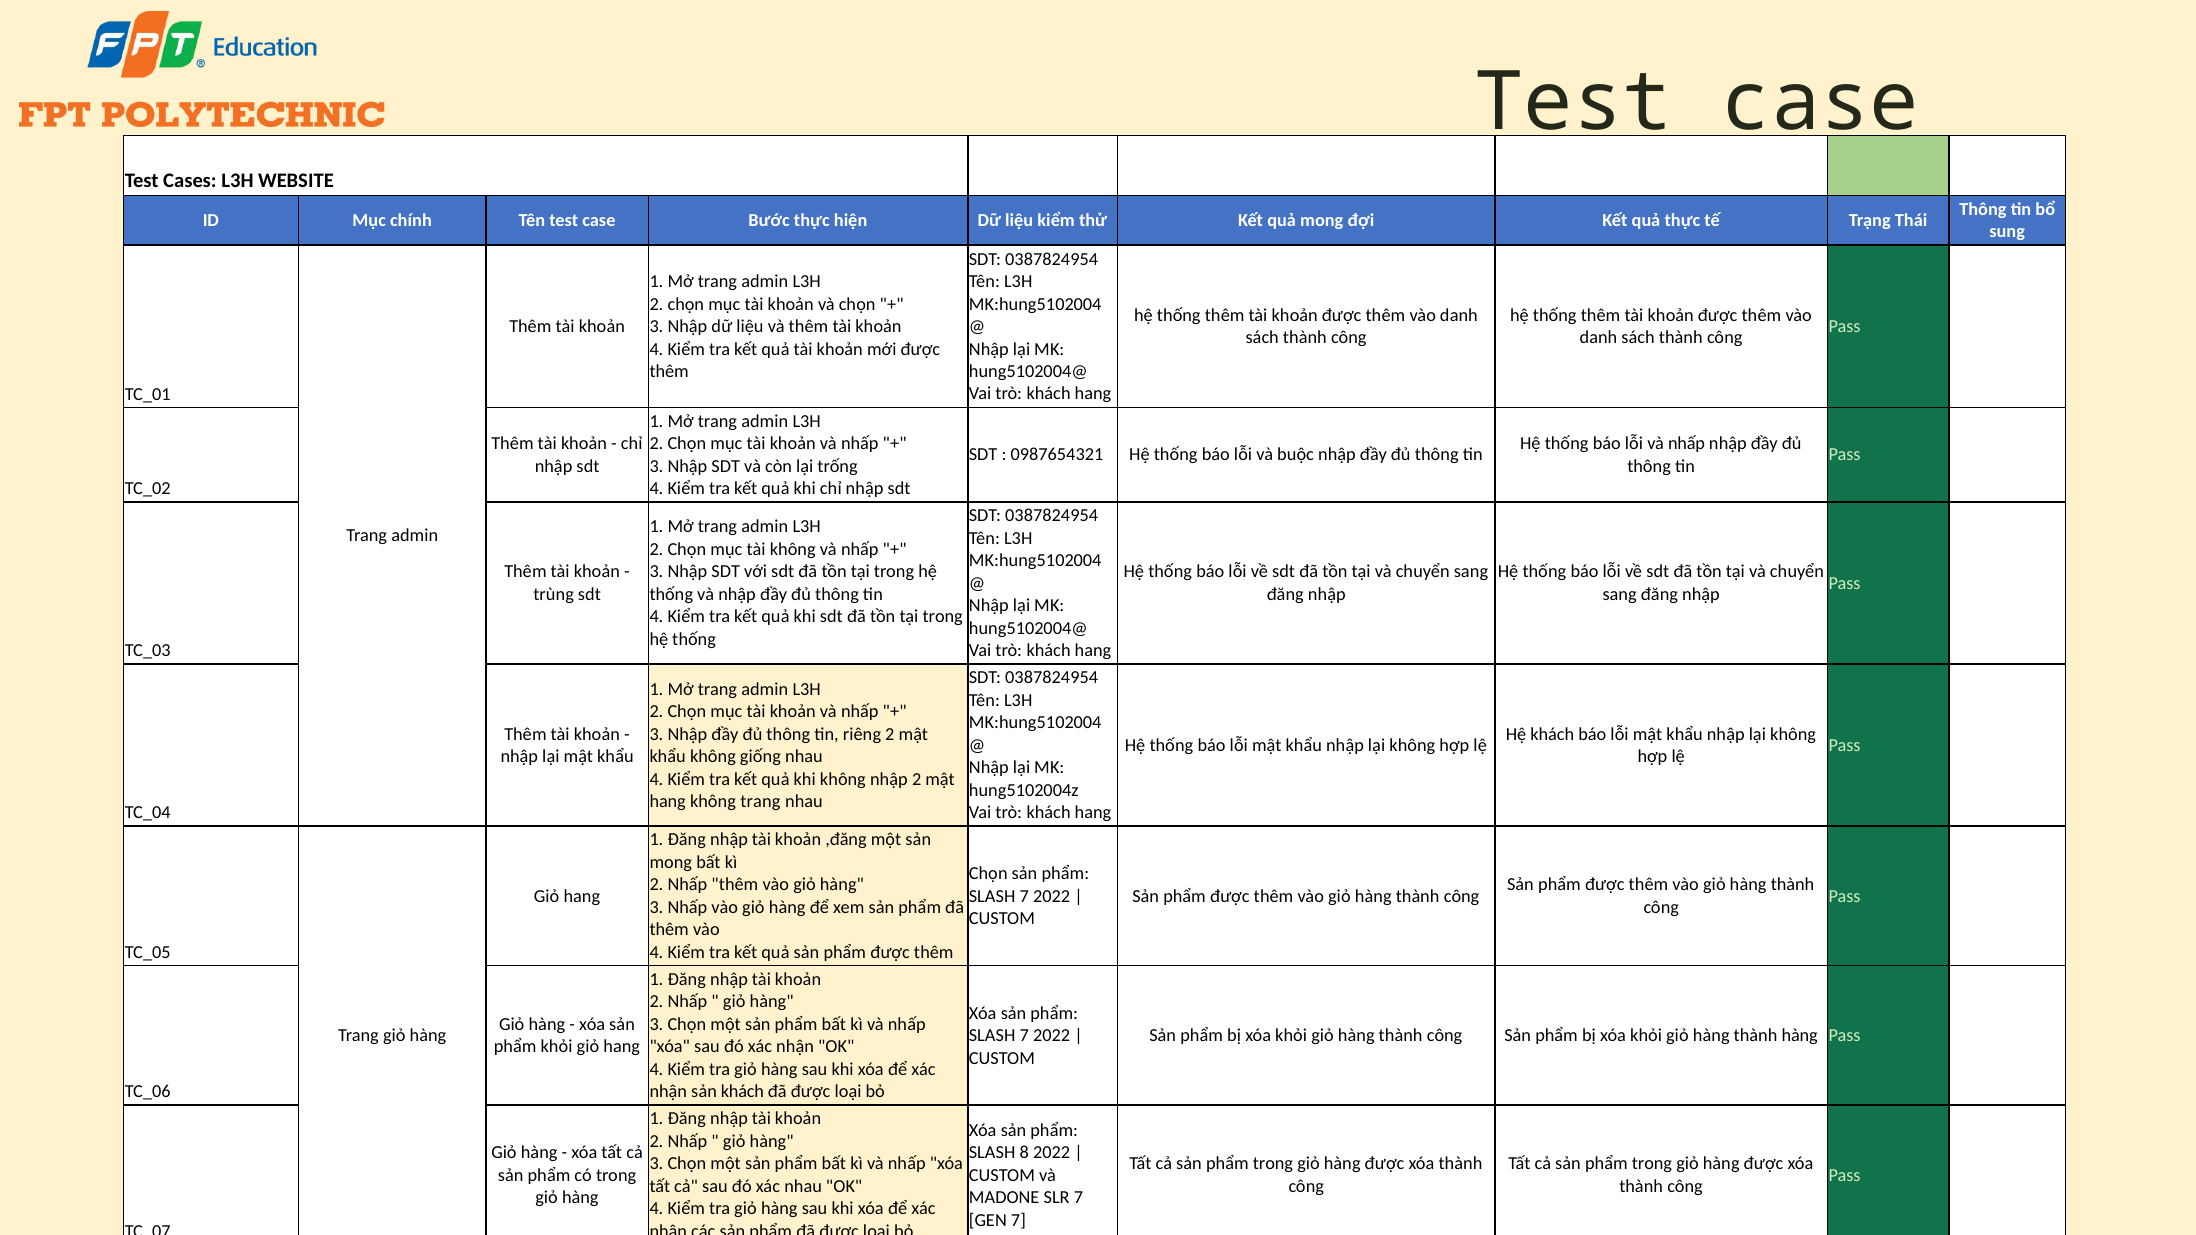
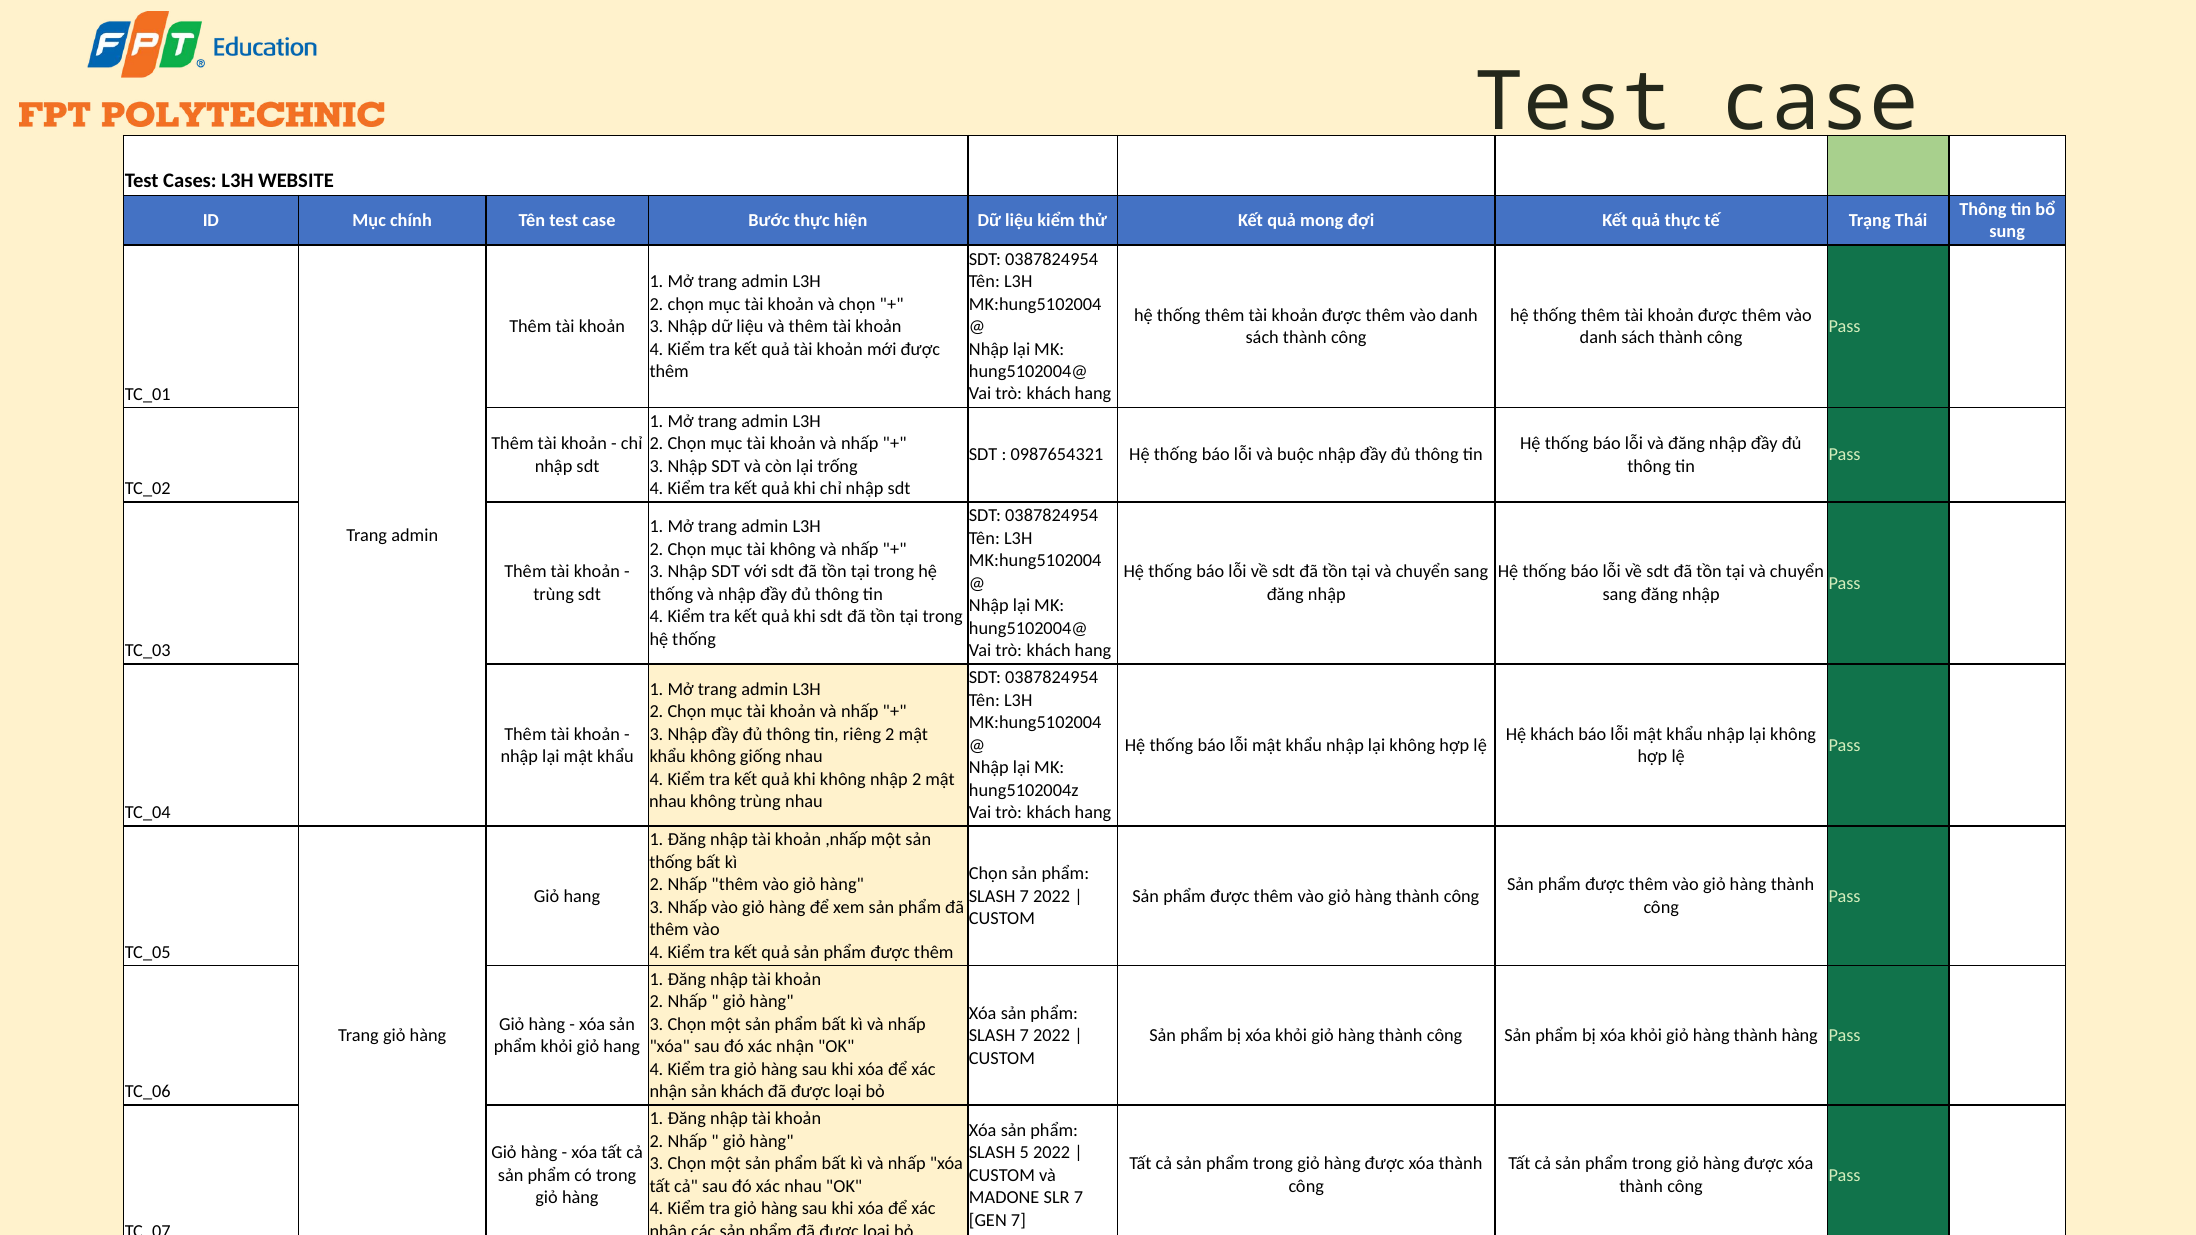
lỗi và nhấp: nhấp -> đăng
hang at (668, 802): hang -> nhau
không trang: trang -> trùng
,đăng: ,đăng -> ,nhấp
mong at (671, 862): mong -> thống
8: 8 -> 5
